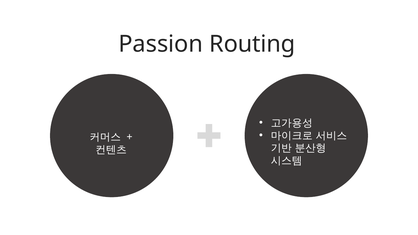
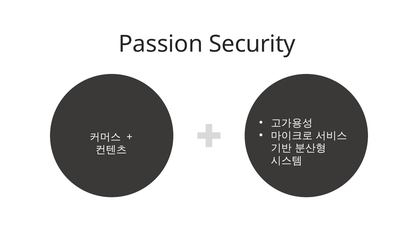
Routing: Routing -> Security
